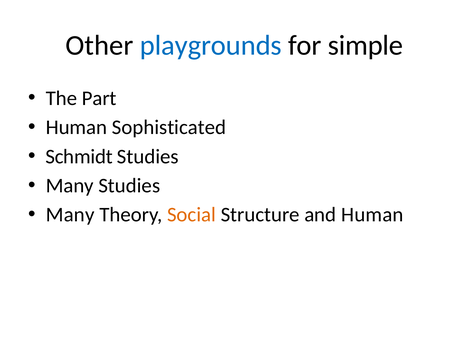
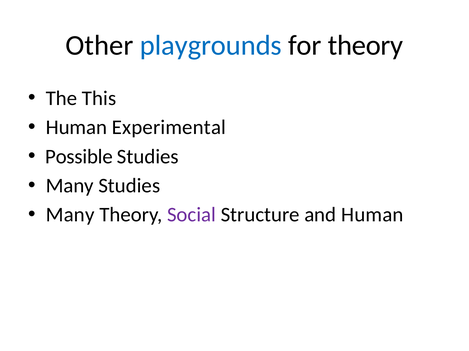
for simple: simple -> theory
Part: Part -> This
Sophisticated: Sophisticated -> Experimental
Schmidt: Schmidt -> Possible
Social colour: orange -> purple
